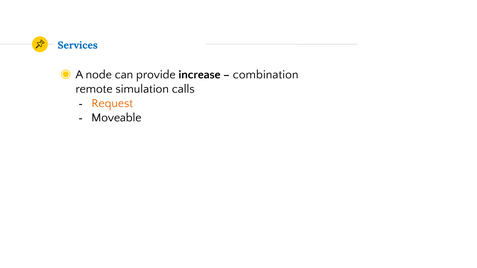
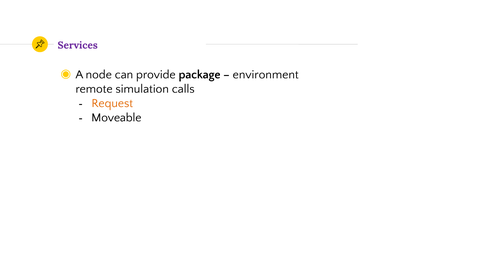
Services colour: blue -> purple
increase: increase -> package
combination: combination -> environment
